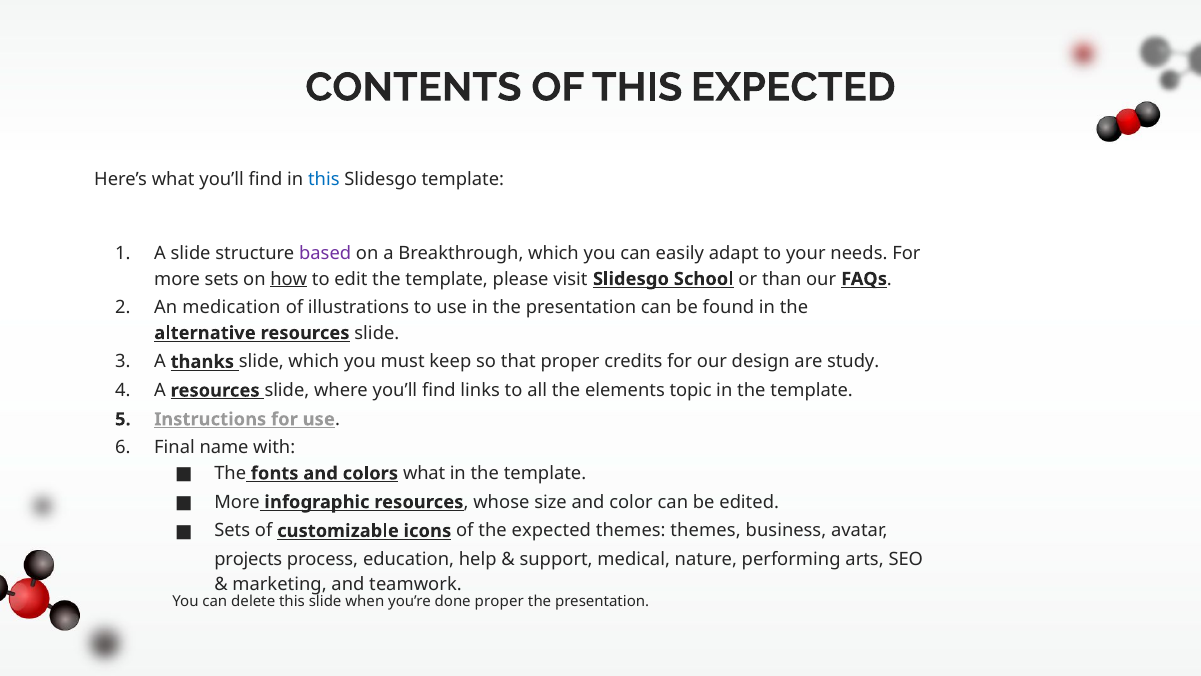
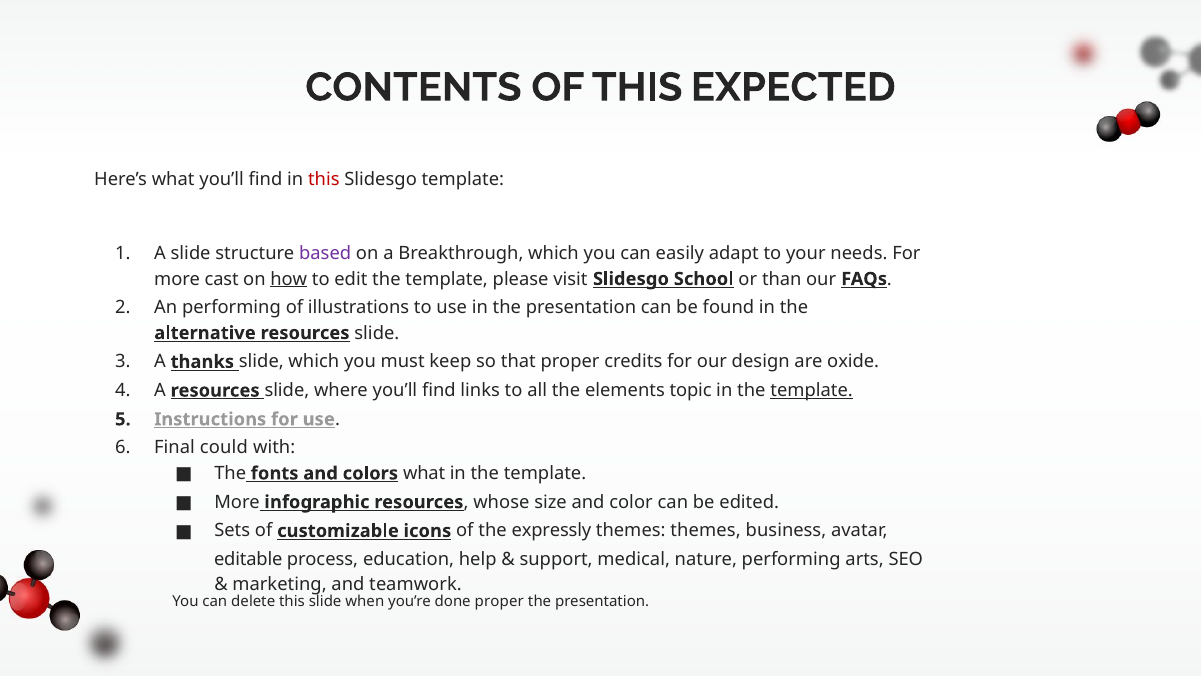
this at (324, 179) colour: blue -> red
more sets: sets -> cast
An medication: medication -> performing
study: study -> oxide
template at (812, 390) underline: none -> present
name: name -> could
the expected: expected -> expressly
projects: projects -> editable
